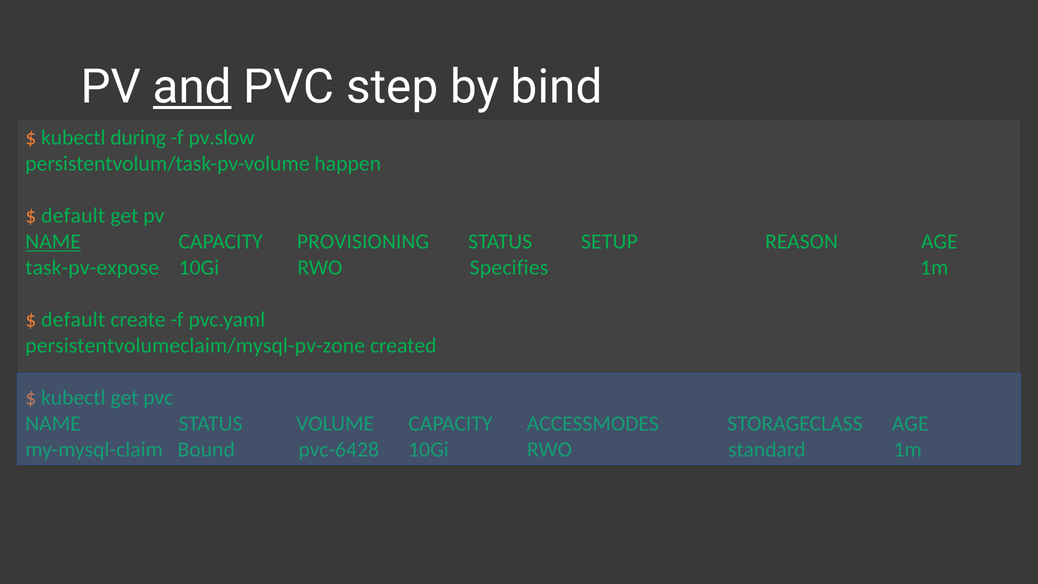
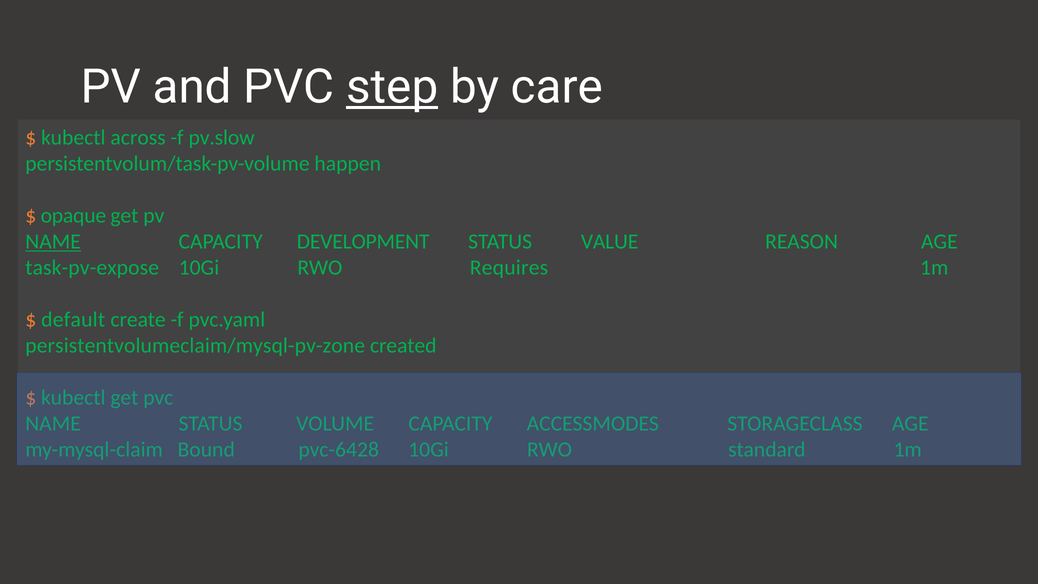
and underline: present -> none
step underline: none -> present
bind: bind -> care
during: during -> across
default at (73, 216): default -> opaque
PROVISIONING: PROVISIONING -> DEVELOPMENT
SETUP: SETUP -> VALUE
Specifies: Specifies -> Requires
